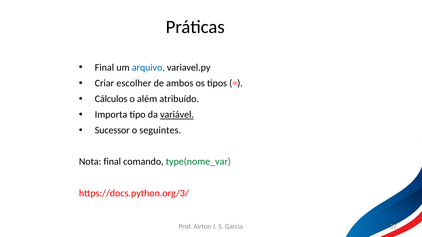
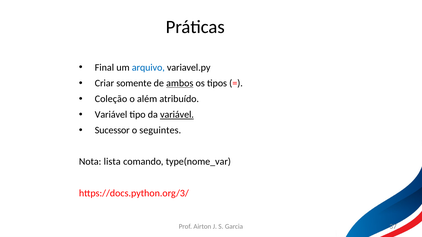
escolher: escolher -> somente
ambos underline: none -> present
Cálculos: Cálculos -> Coleção
Importa at (111, 115): Importa -> Variável
Nota final: final -> lista
type(nome_var colour: green -> black
